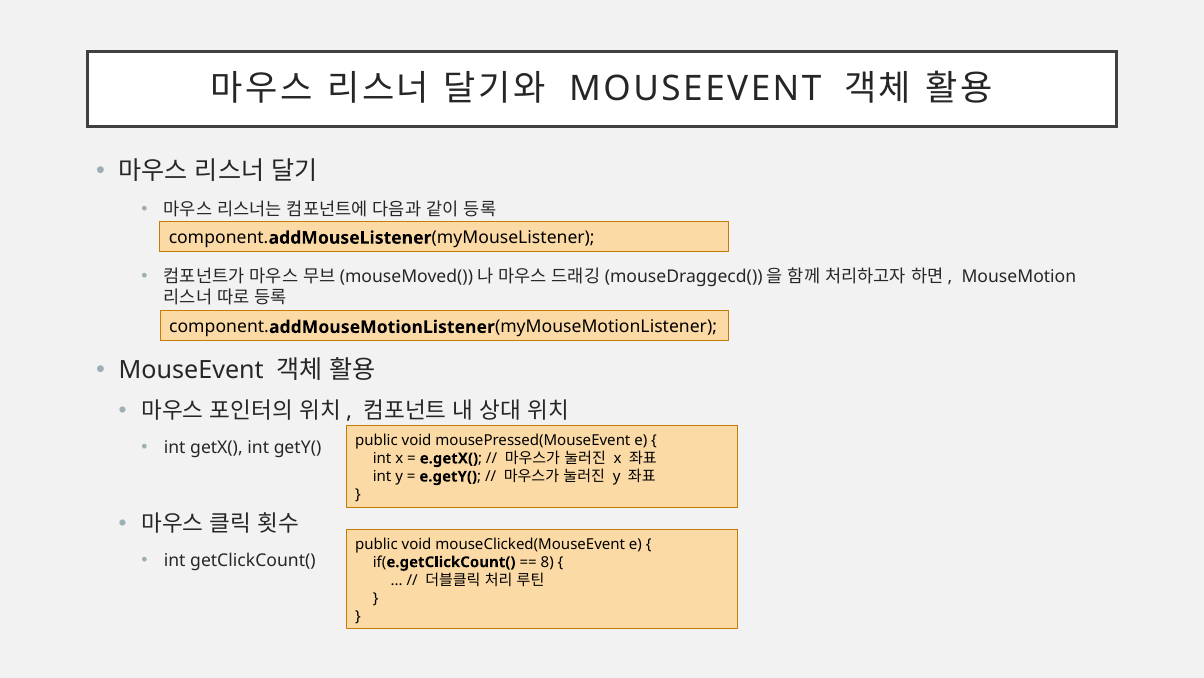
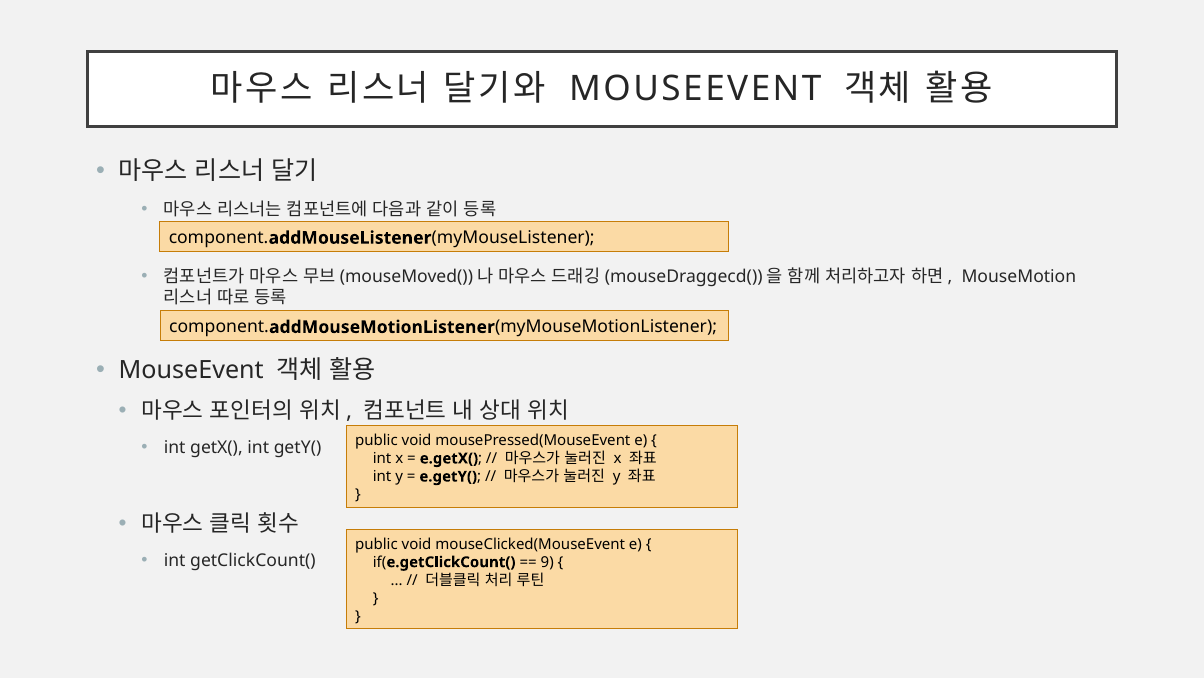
8: 8 -> 9
